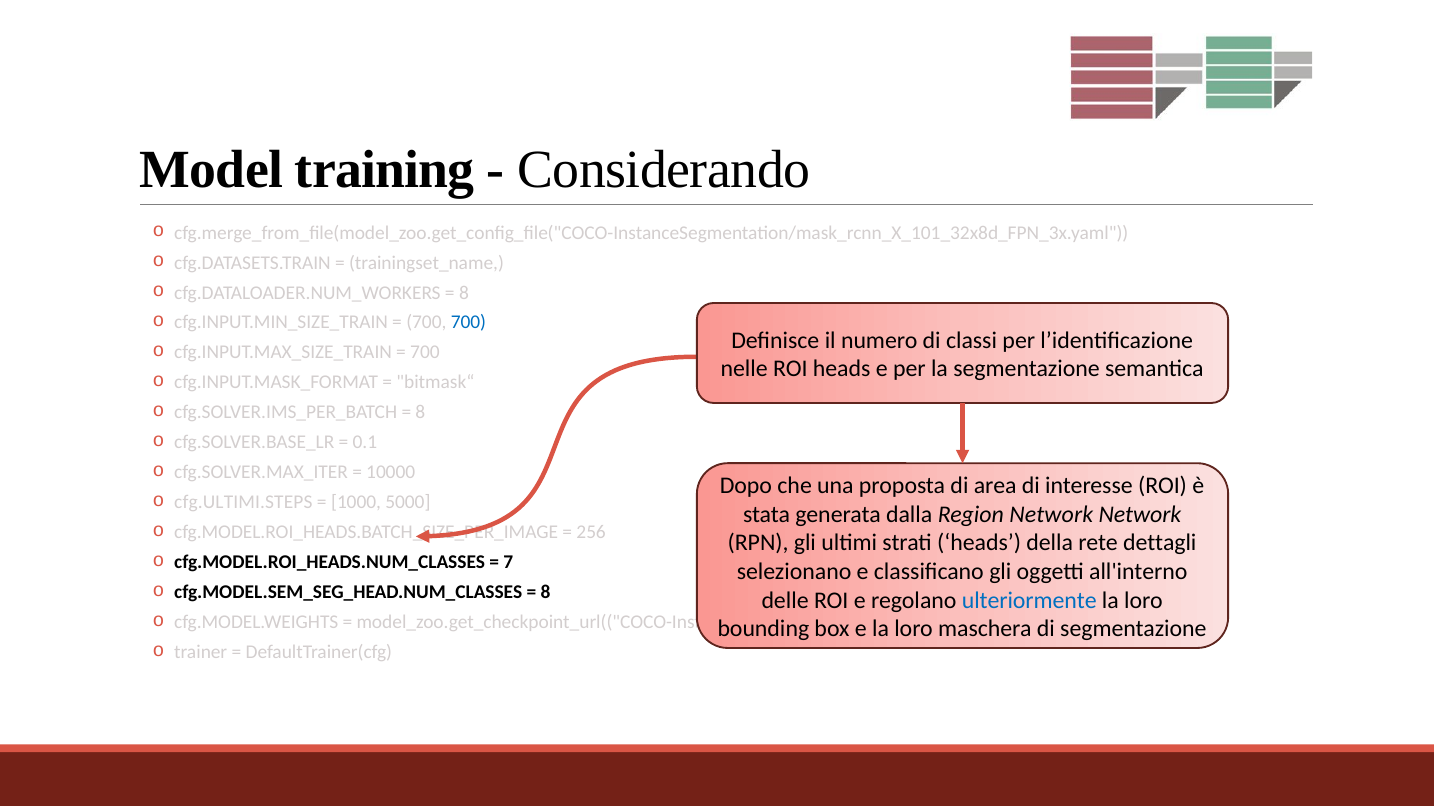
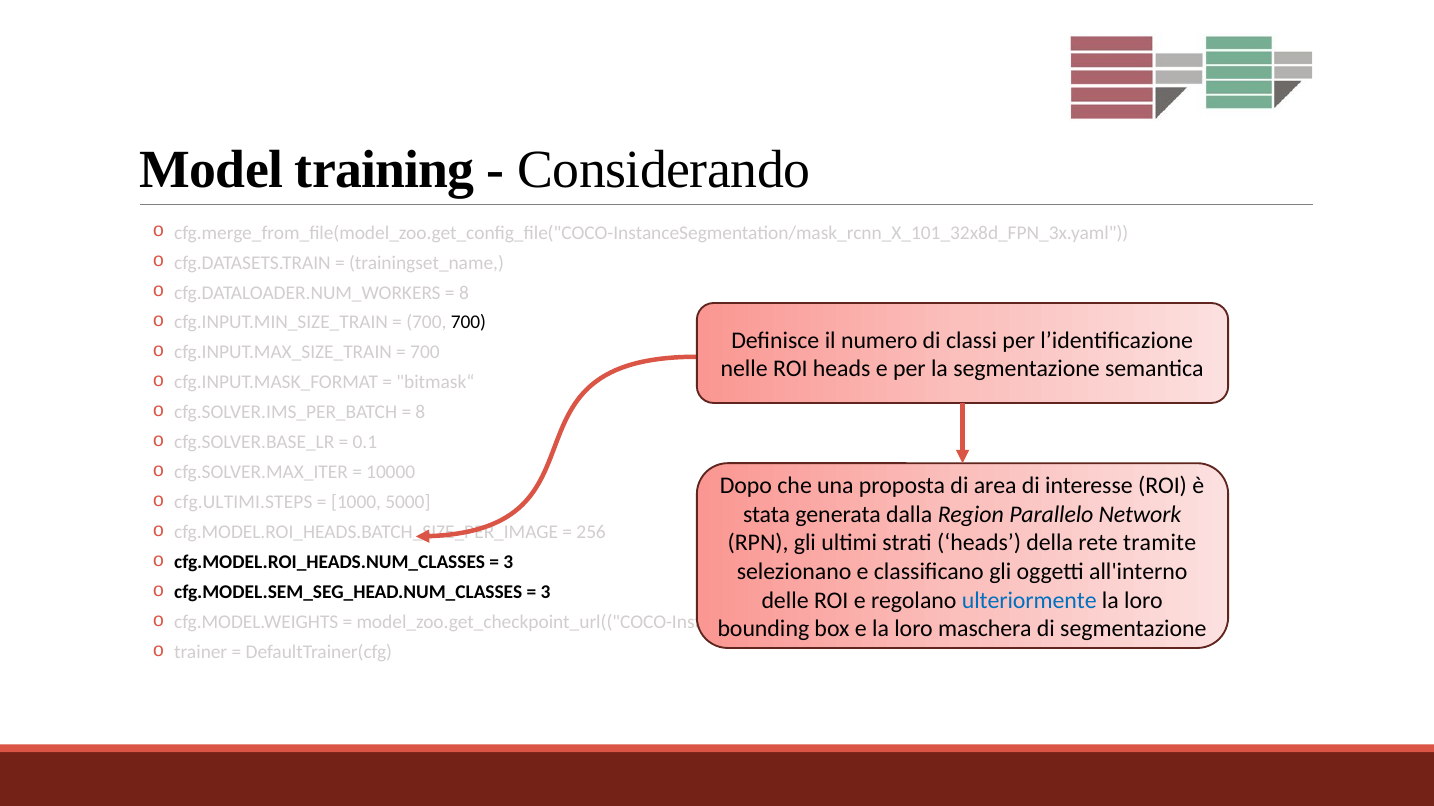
700 at (468, 323) colour: blue -> black
Region Network: Network -> Parallelo
dettagli: dettagli -> tramite
7 at (508, 563): 7 -> 3
8 at (546, 593): 8 -> 3
